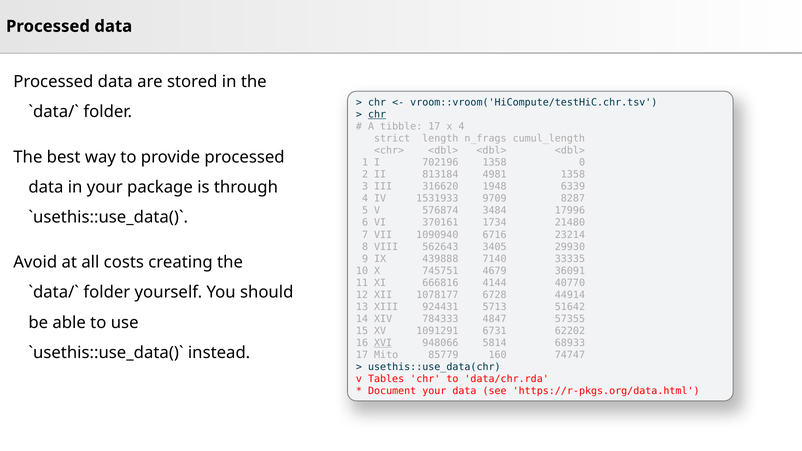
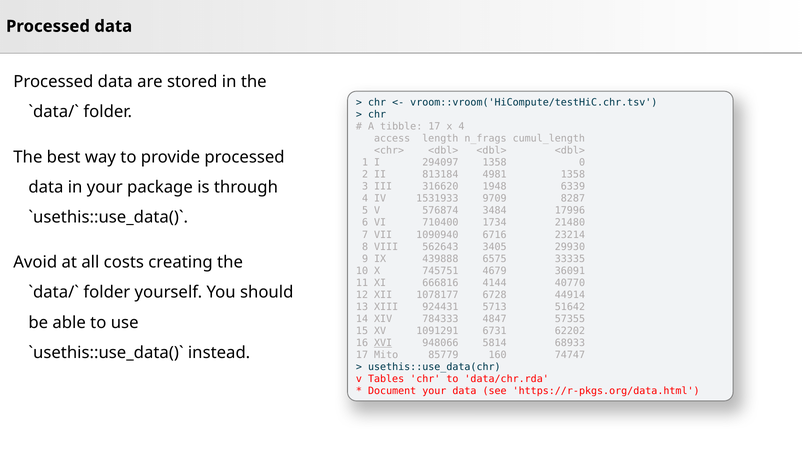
chr at (377, 114) underline: present -> none
strict: strict -> access
702196: 702196 -> 294097
370161: 370161 -> 710400
7140: 7140 -> 6575
